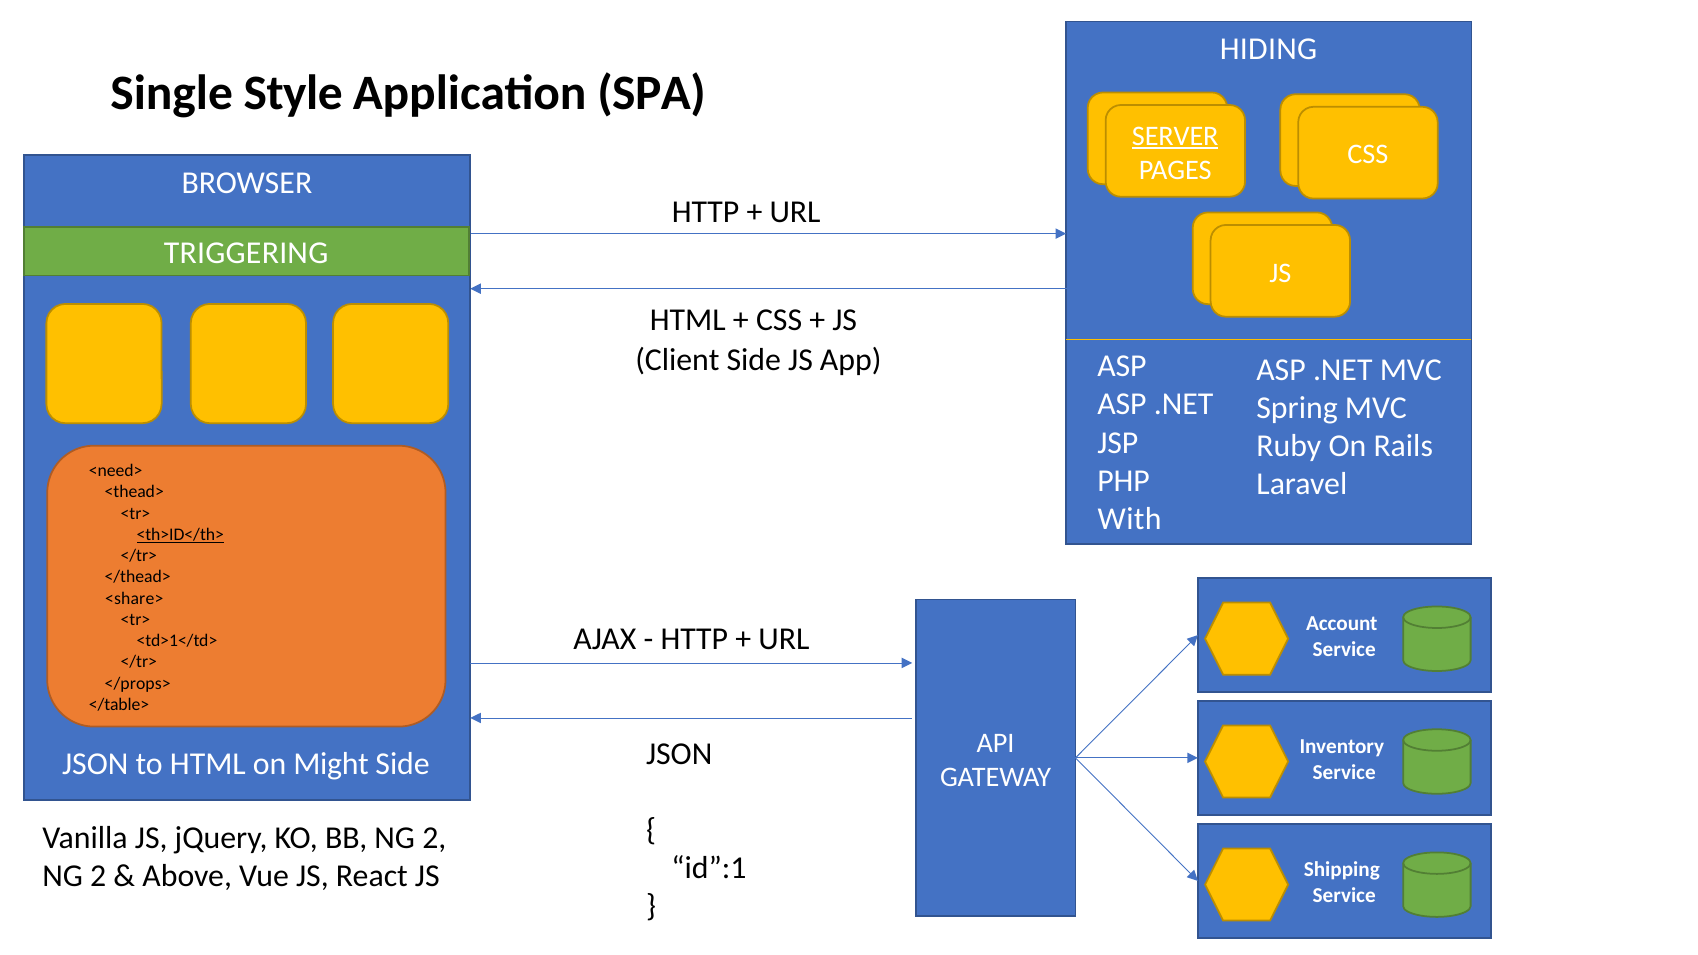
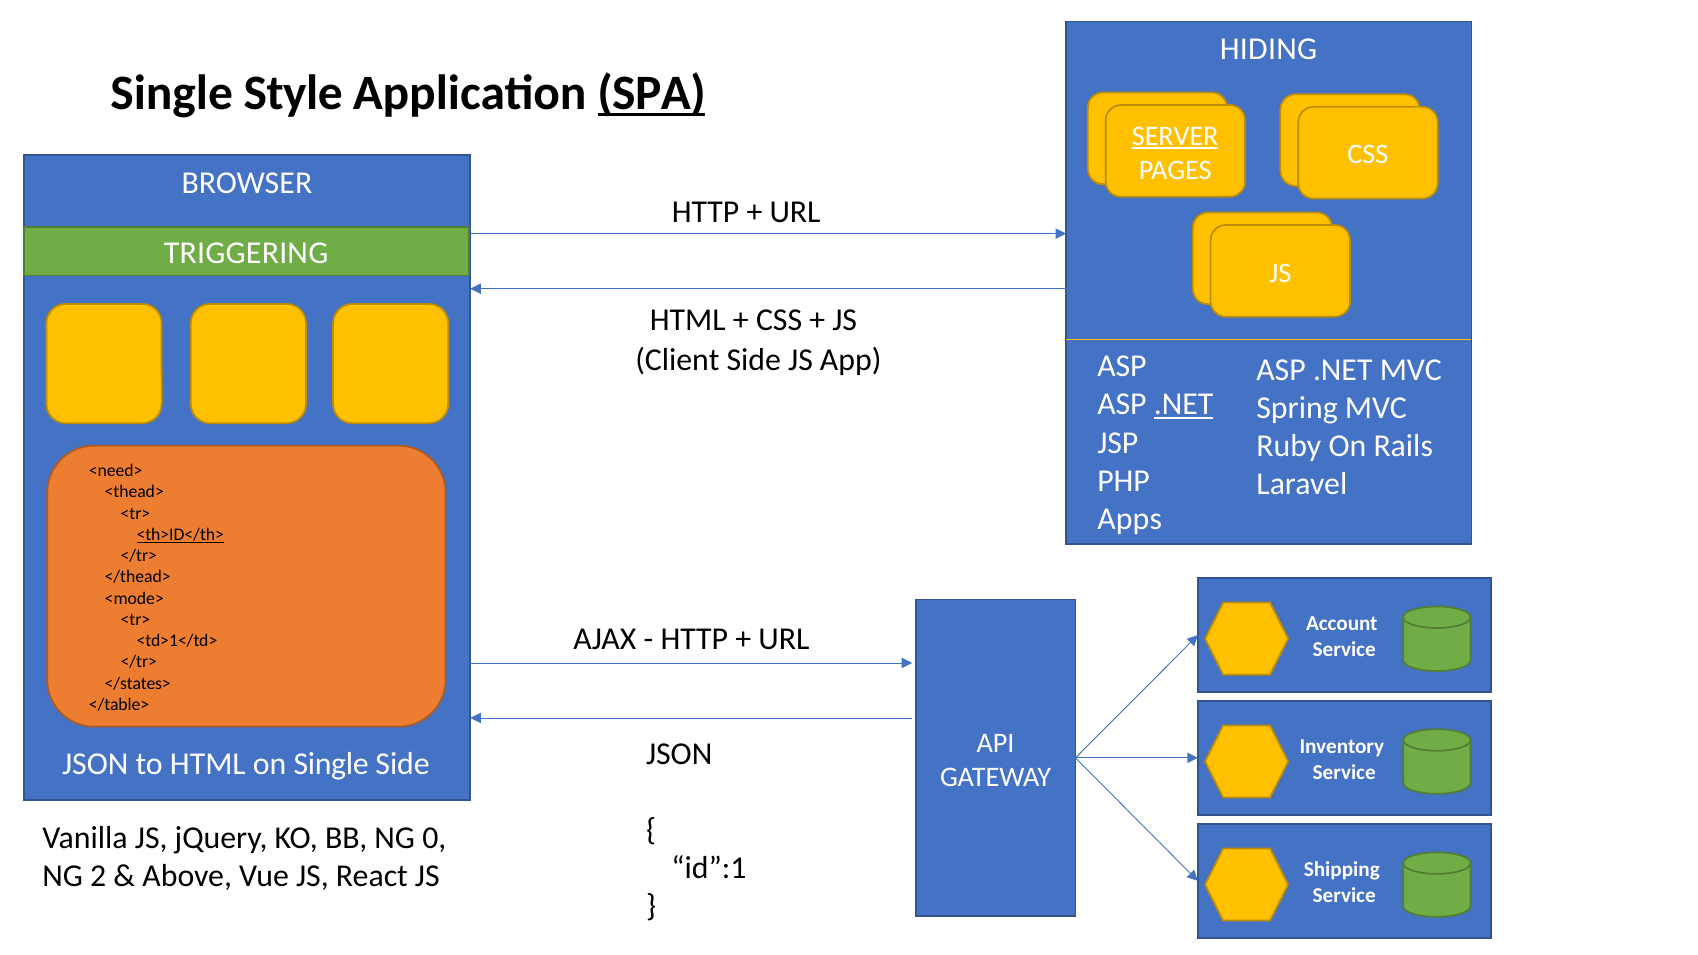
SPA underline: none -> present
.NET at (1184, 405) underline: none -> present
With: With -> Apps
<share>: <share> -> <mode>
</props>: </props> -> </states>
on Might: Might -> Single
BB NG 2: 2 -> 0
